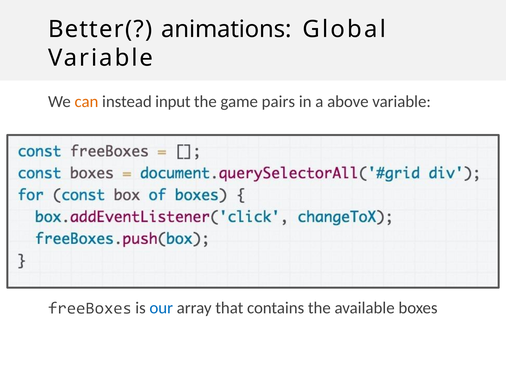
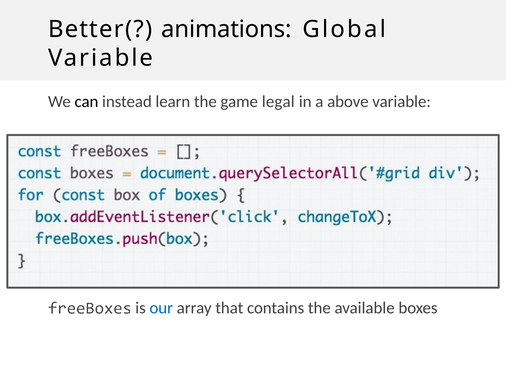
can colour: orange -> black
input: input -> learn
pairs: pairs -> legal
